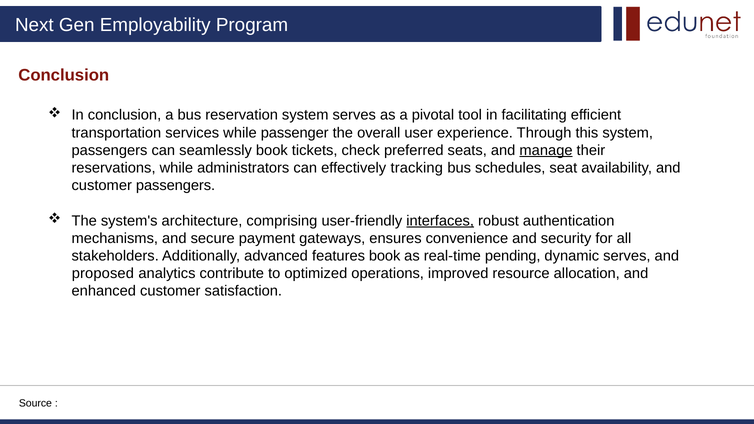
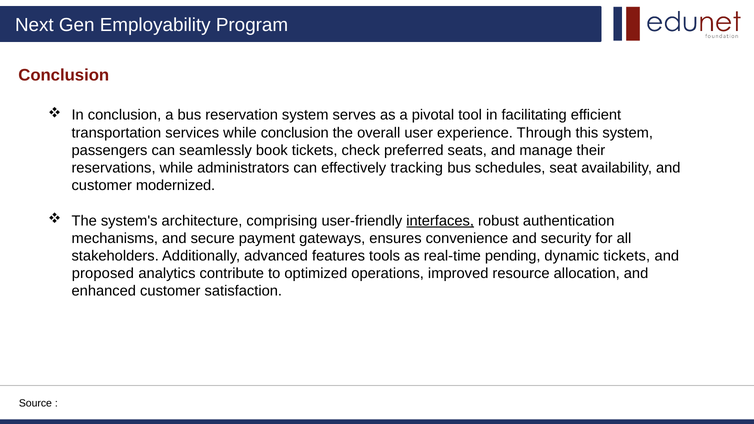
while passenger: passenger -> conclusion
manage underline: present -> none
customer passengers: passengers -> modernized
features book: book -> tools
dynamic serves: serves -> tickets
